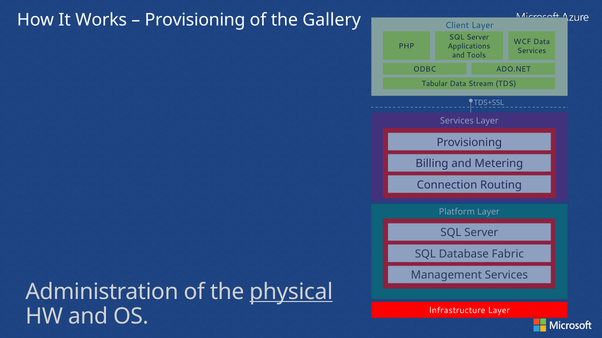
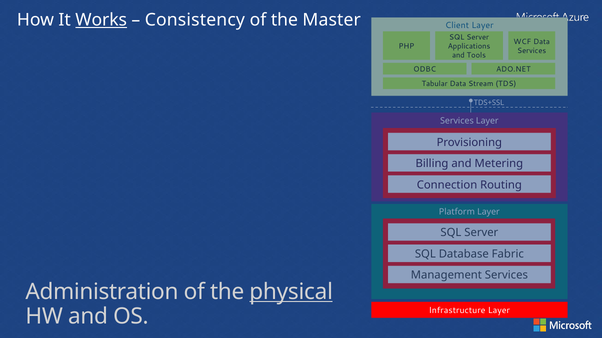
Works underline: none -> present
Provisioning at (195, 20): Provisioning -> Consistency
Gallery: Gallery -> Master
